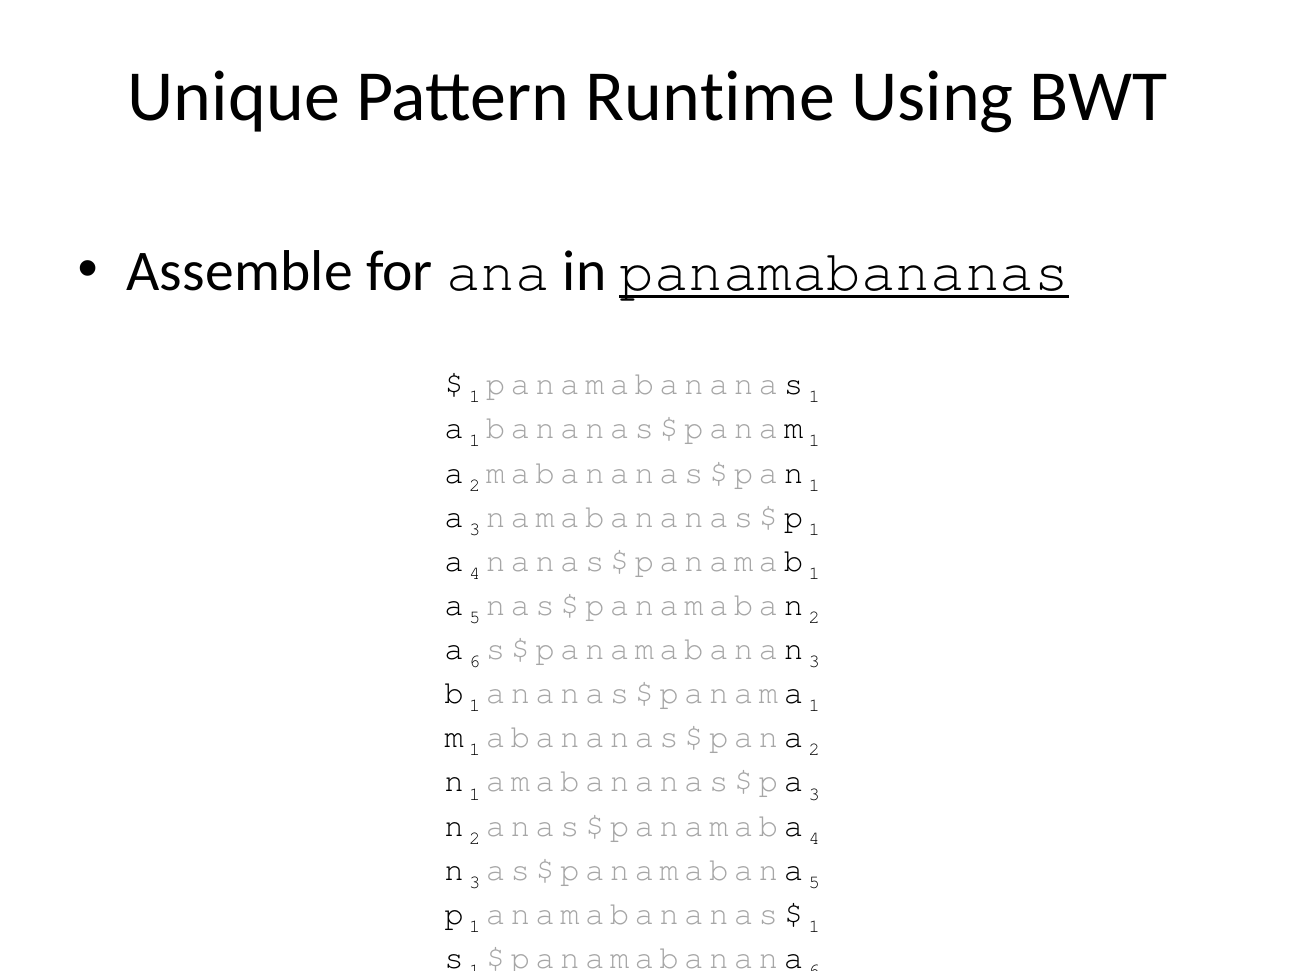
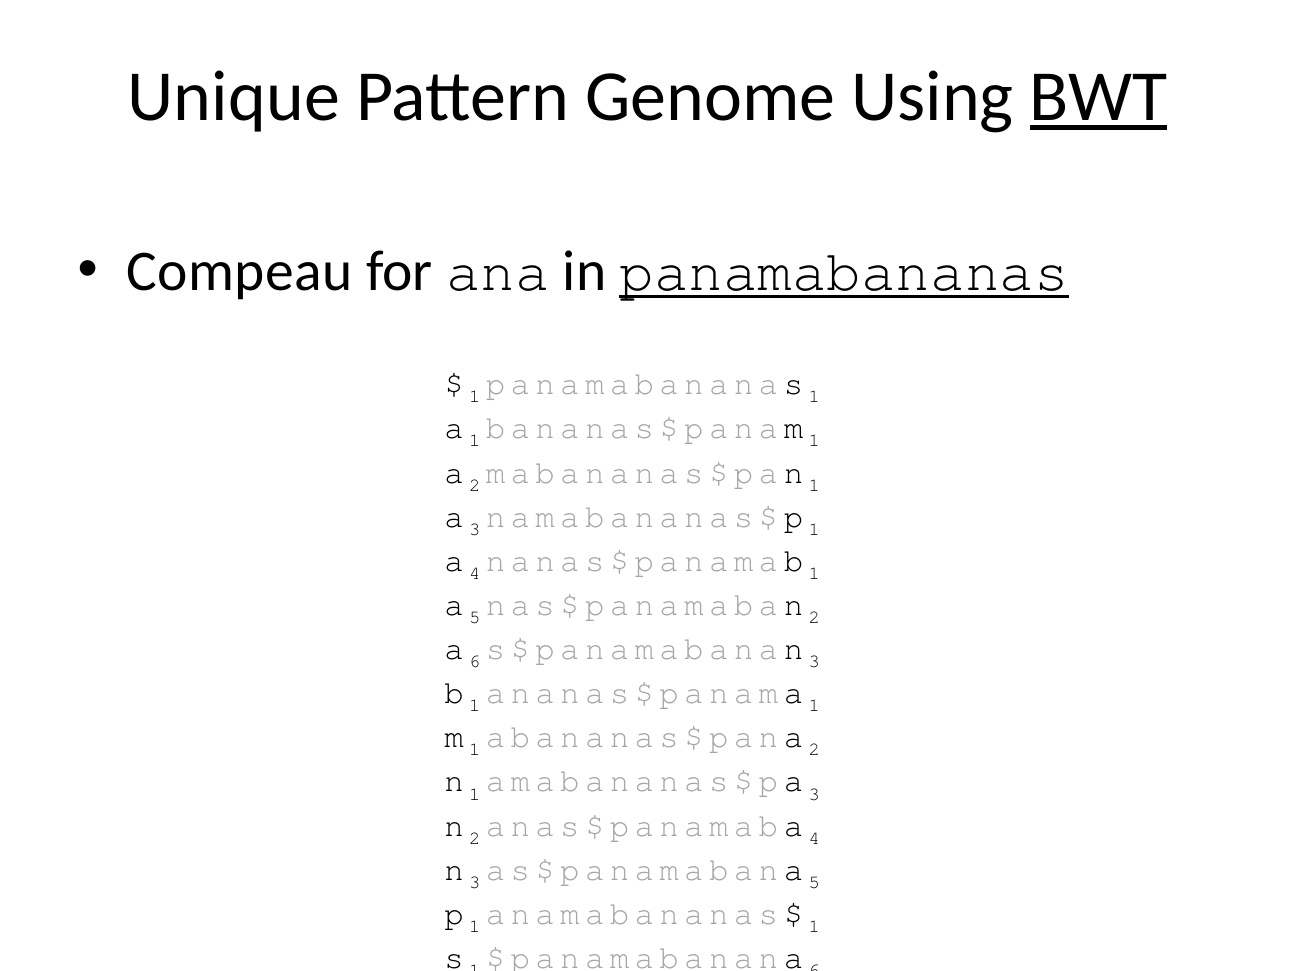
Runtime: Runtime -> Genome
BWT underline: none -> present
Assemble: Assemble -> Compeau
